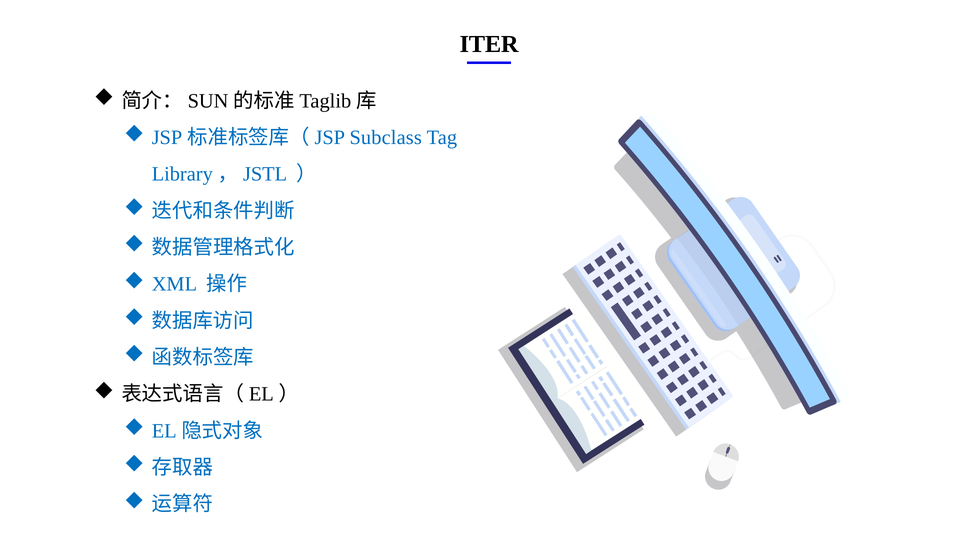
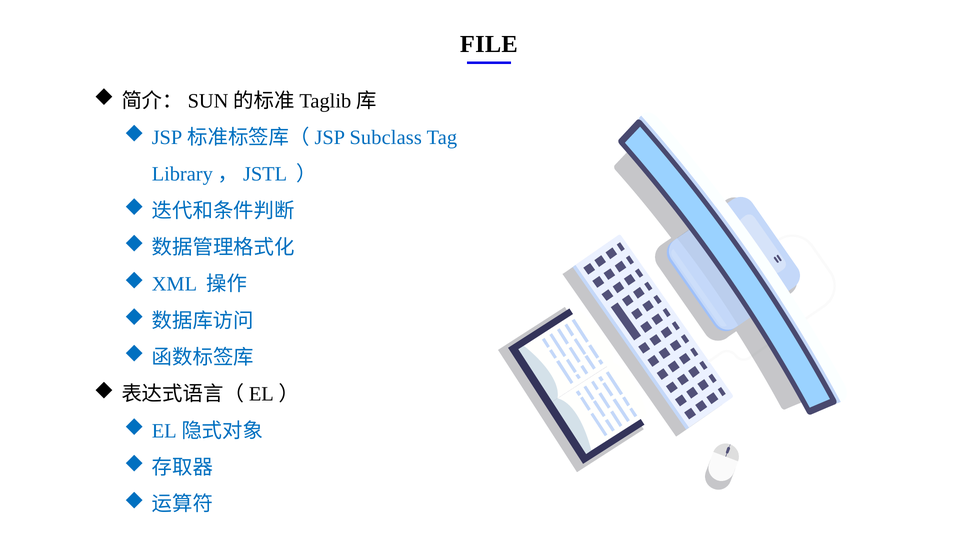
ITER: ITER -> FILE
